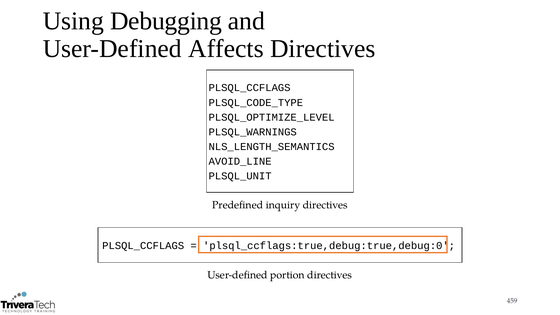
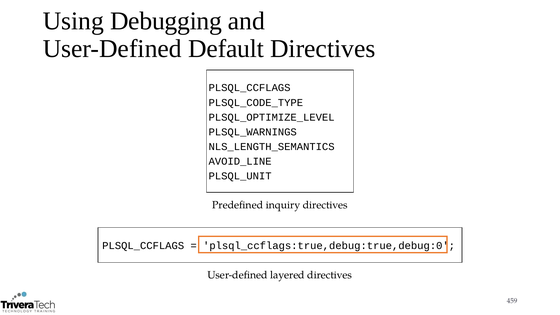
Affects: Affects -> Default
portion: portion -> layered
